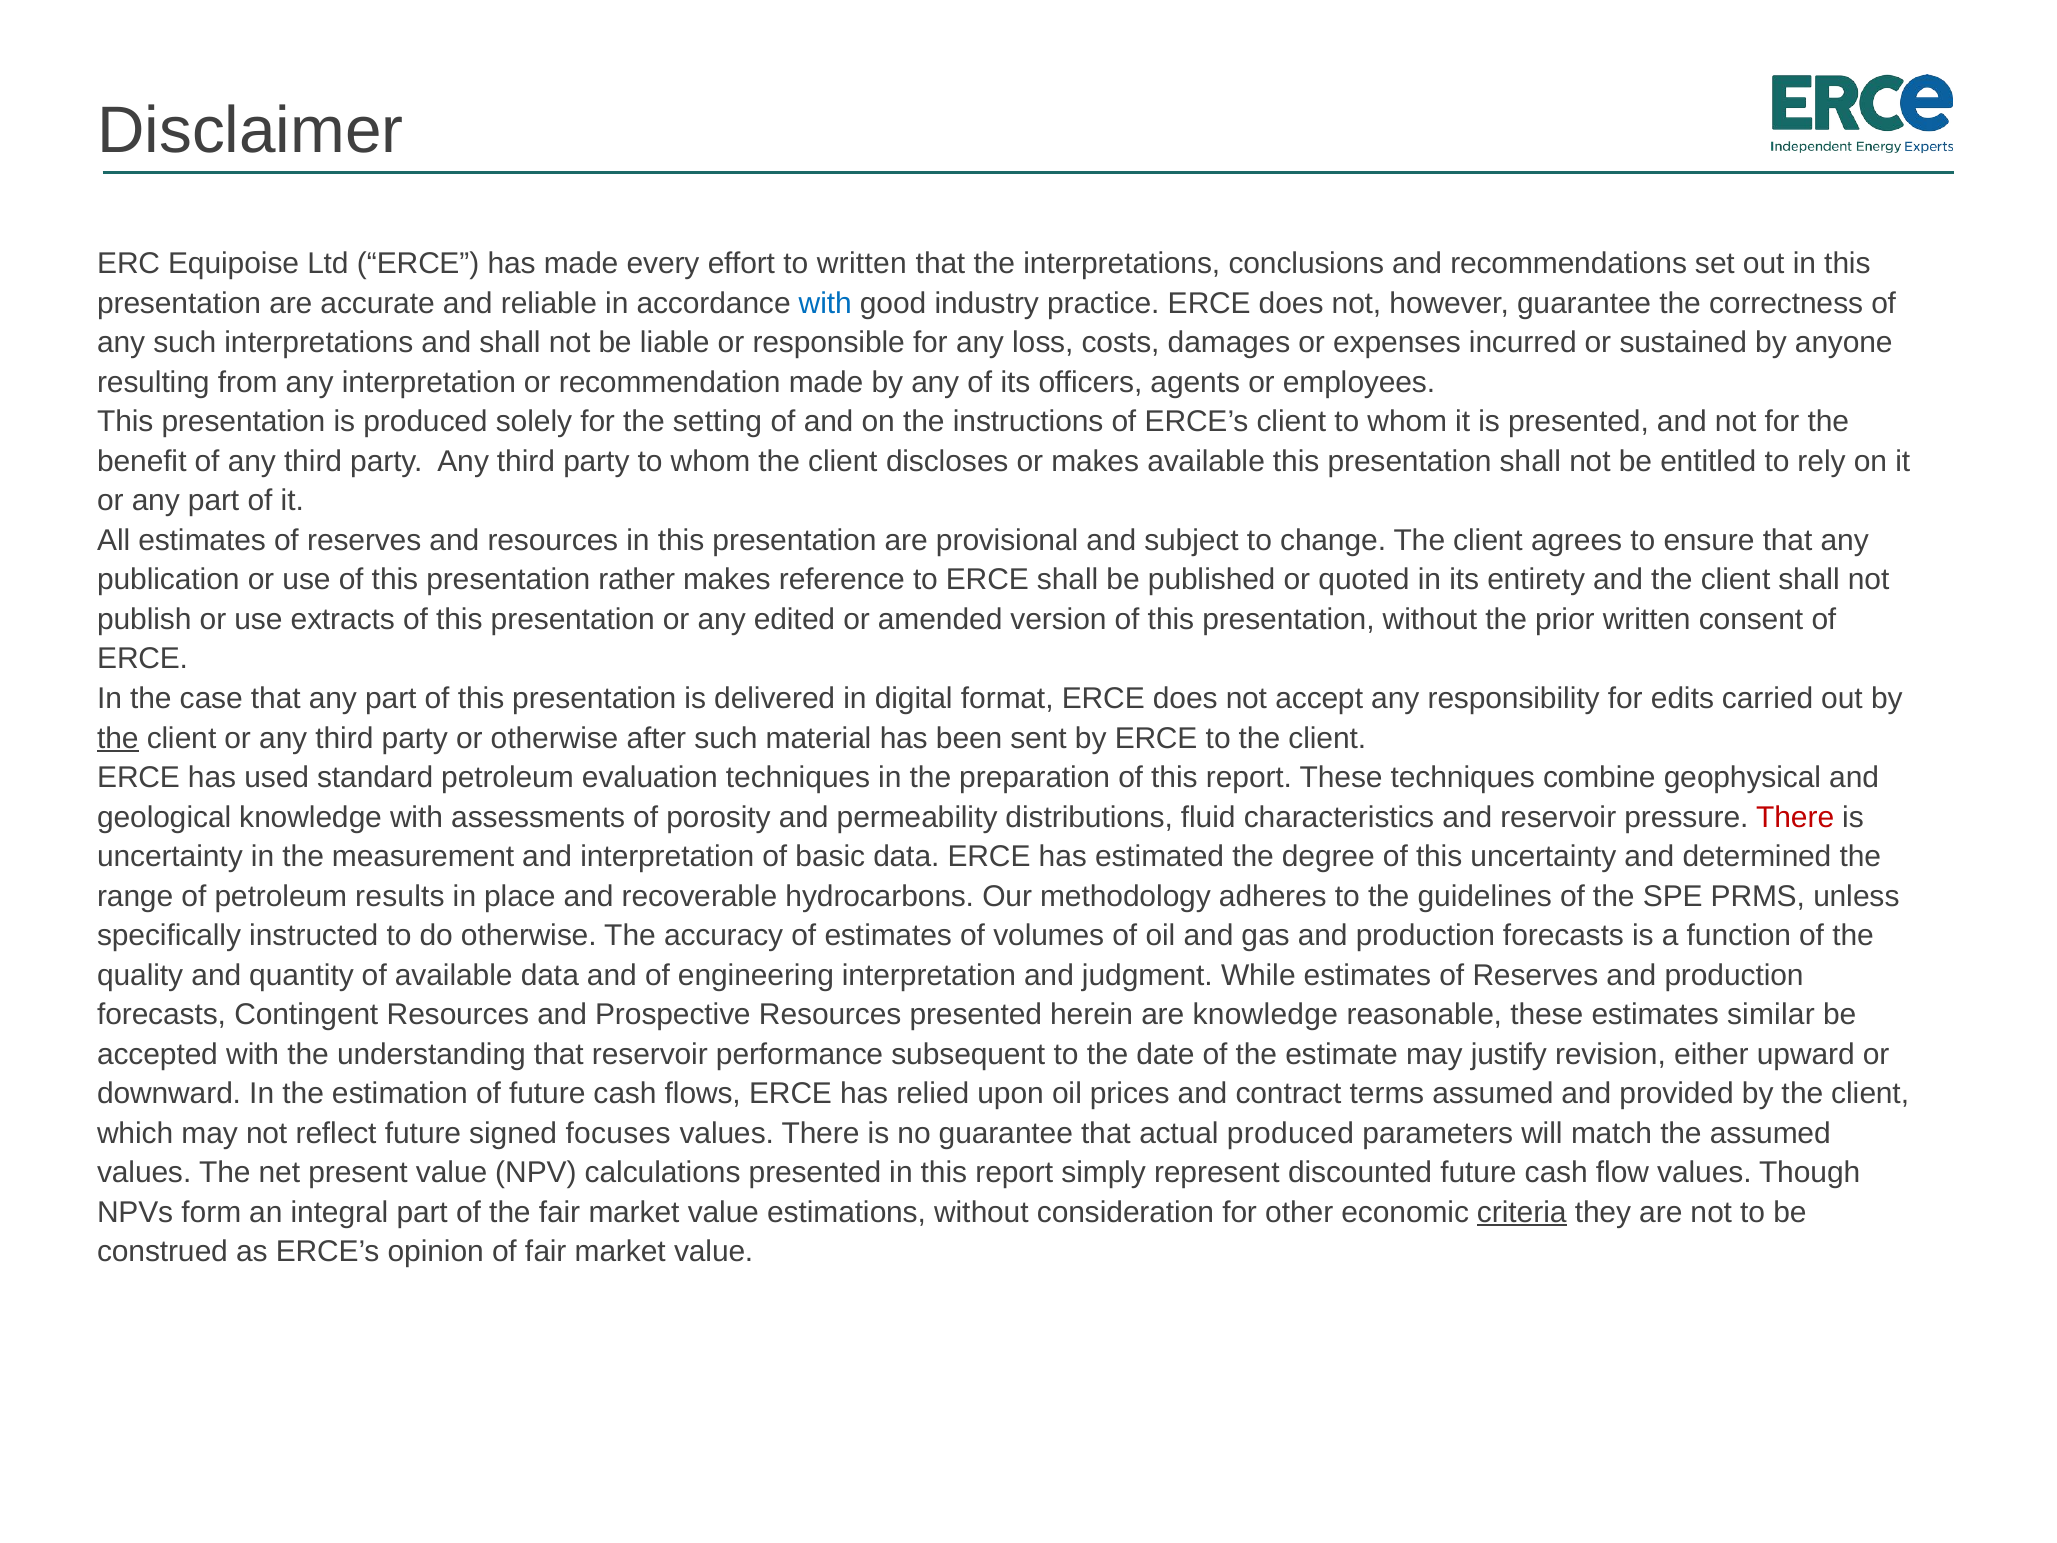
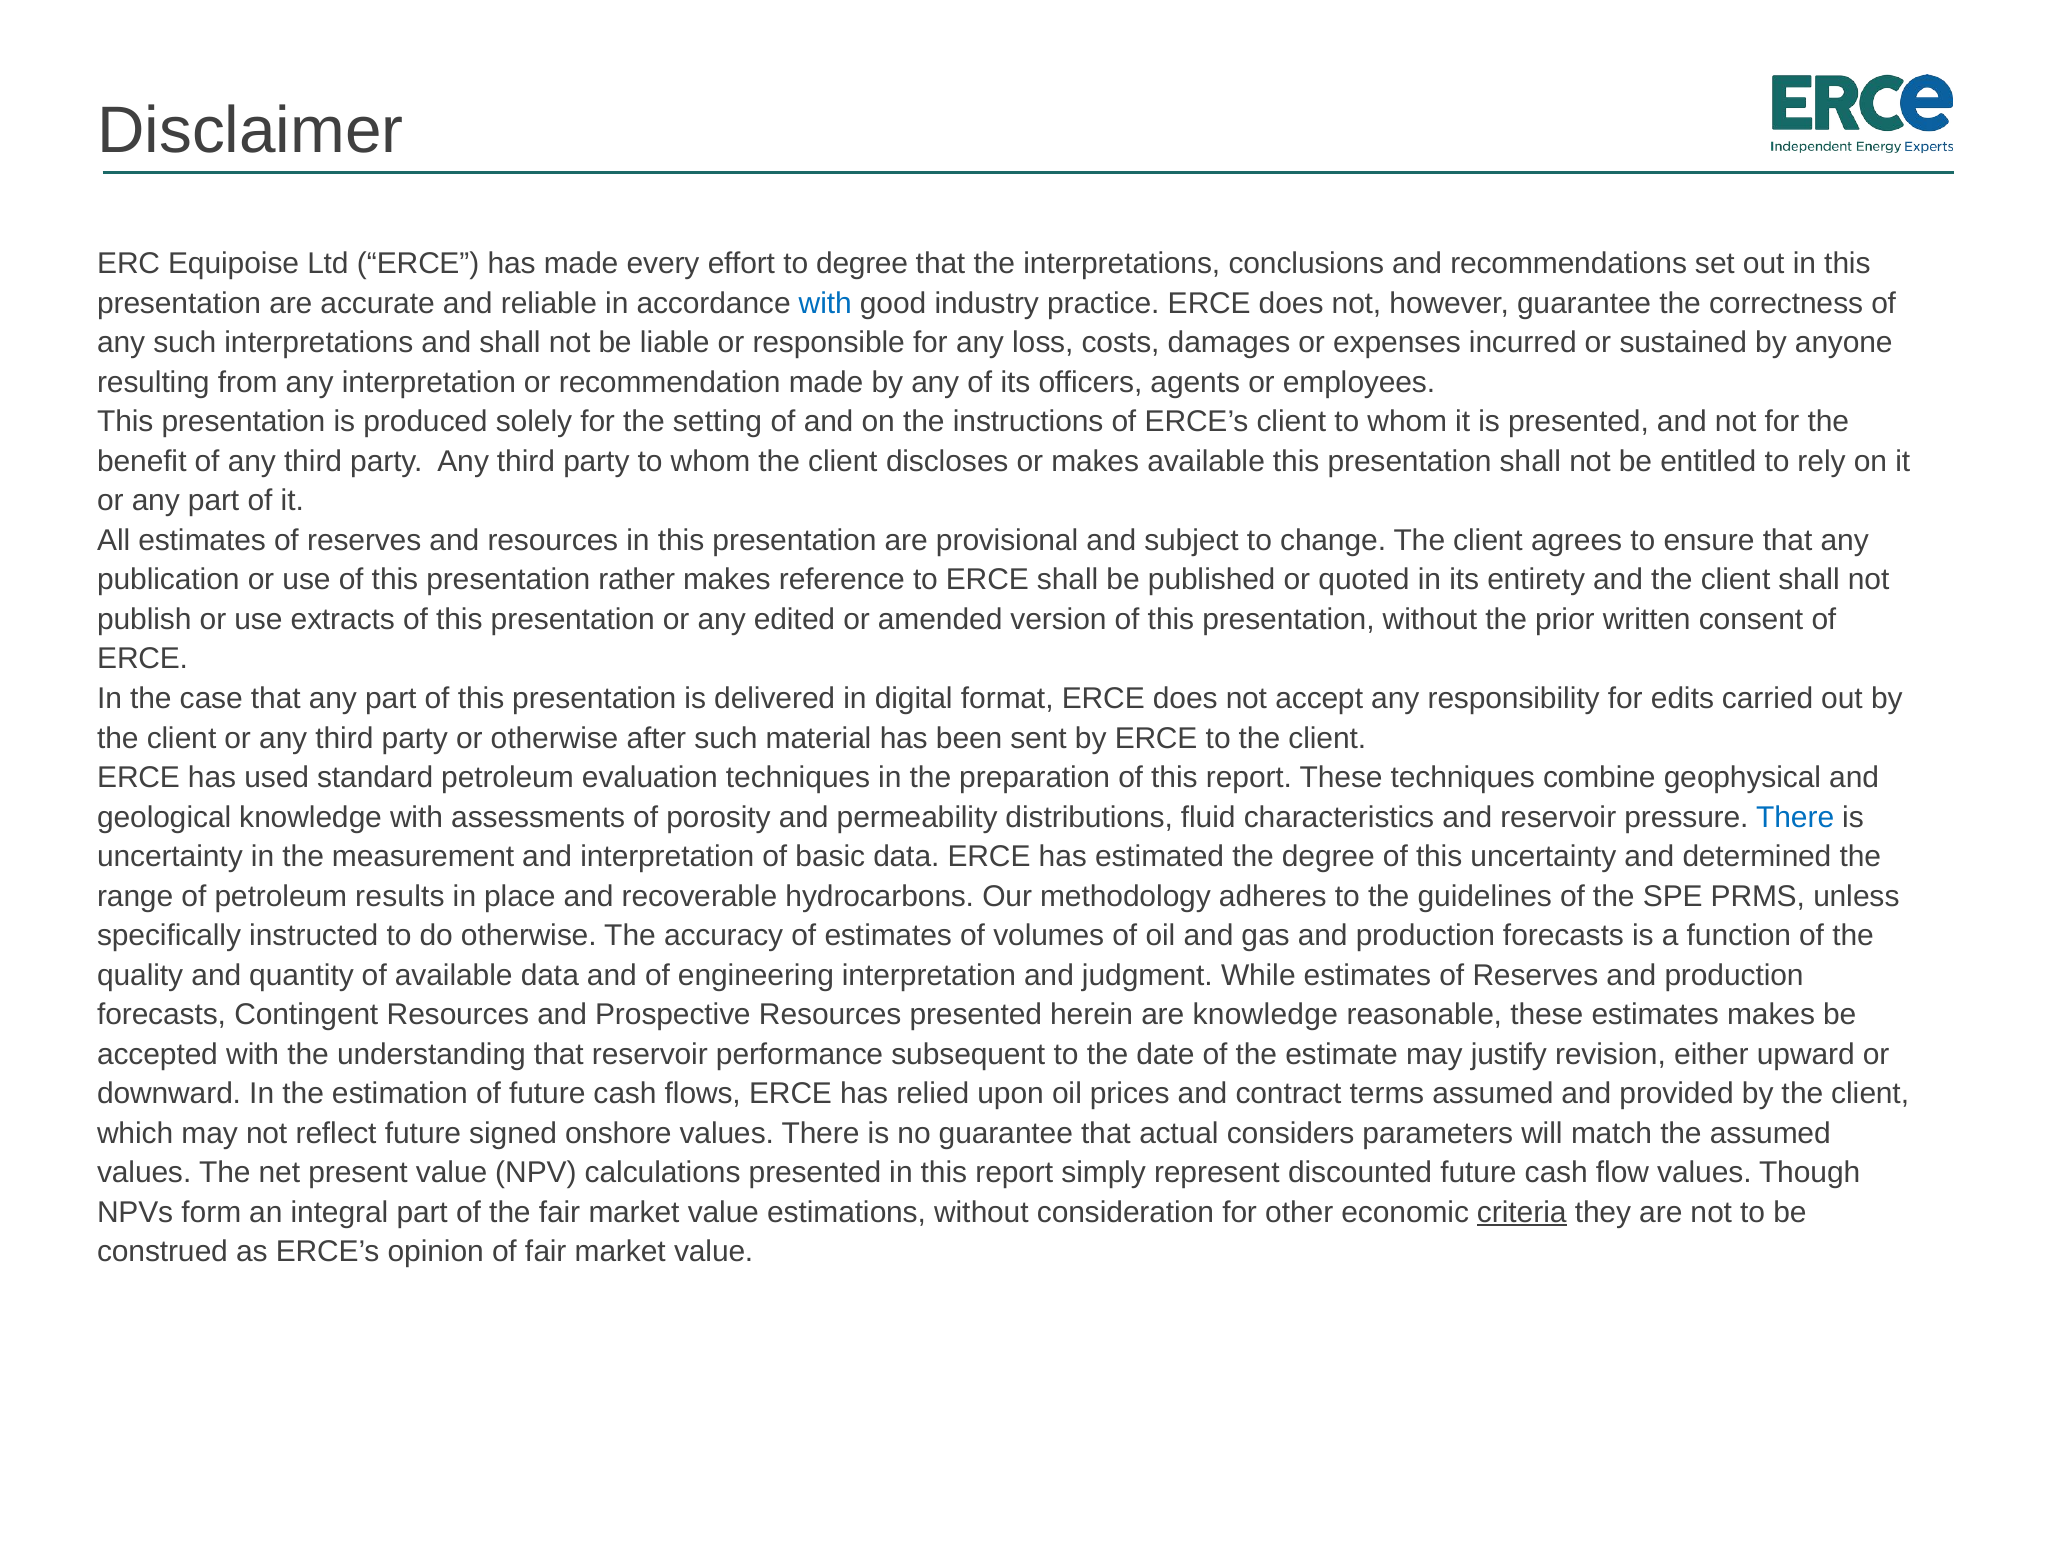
to written: written -> degree
the at (118, 738) underline: present -> none
There at (1795, 817) colour: red -> blue
estimates similar: similar -> makes
focuses: focuses -> onshore
actual produced: produced -> considers
